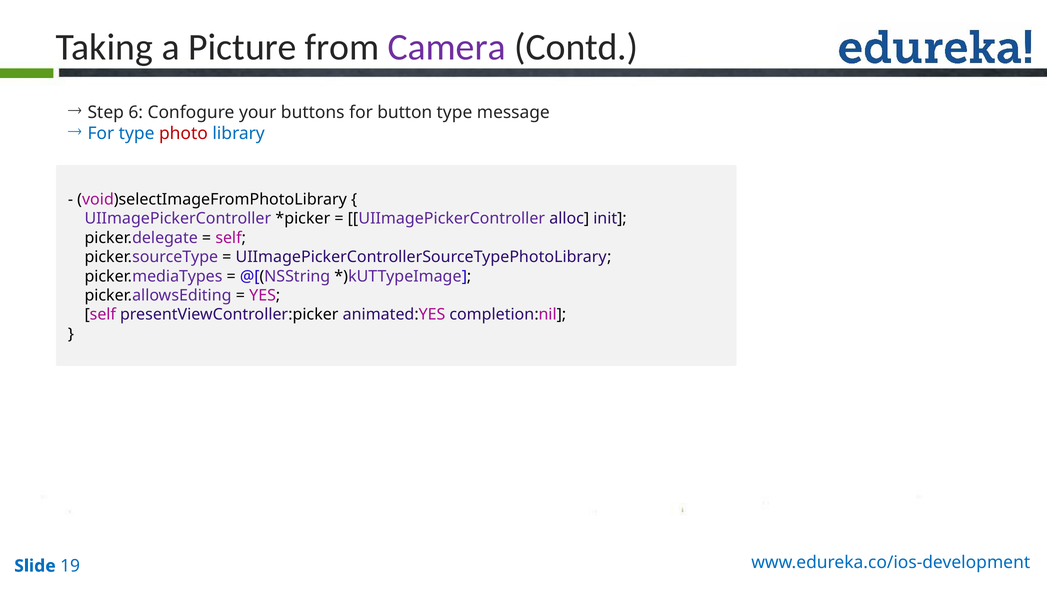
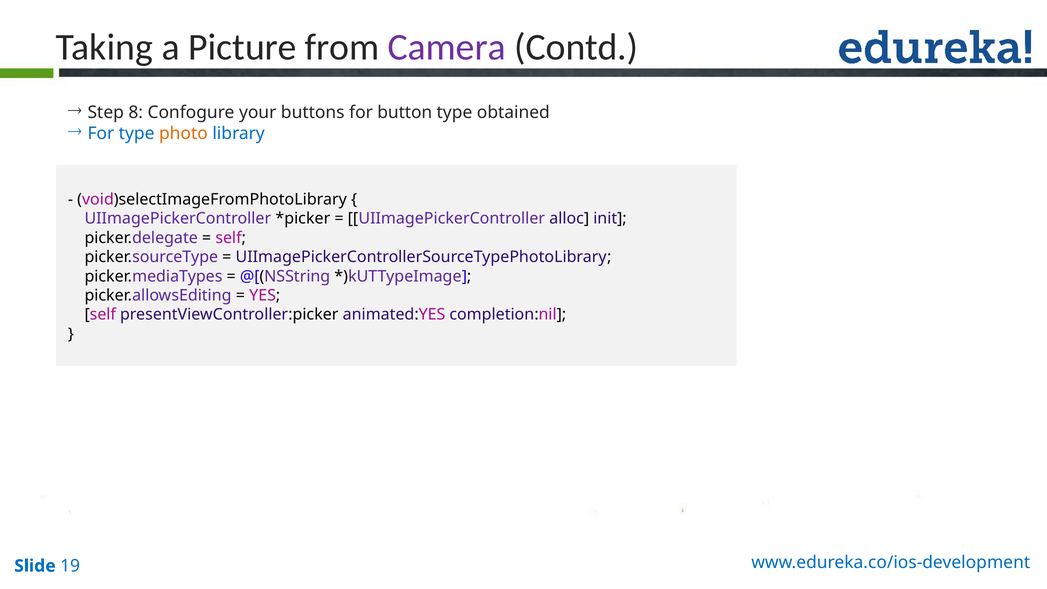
6: 6 -> 8
message: message -> obtained
photo colour: red -> orange
